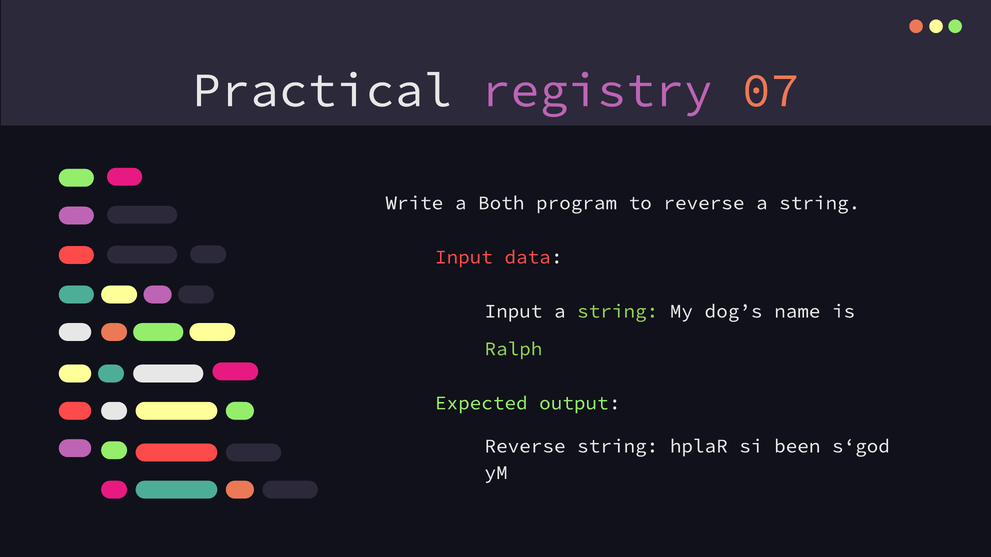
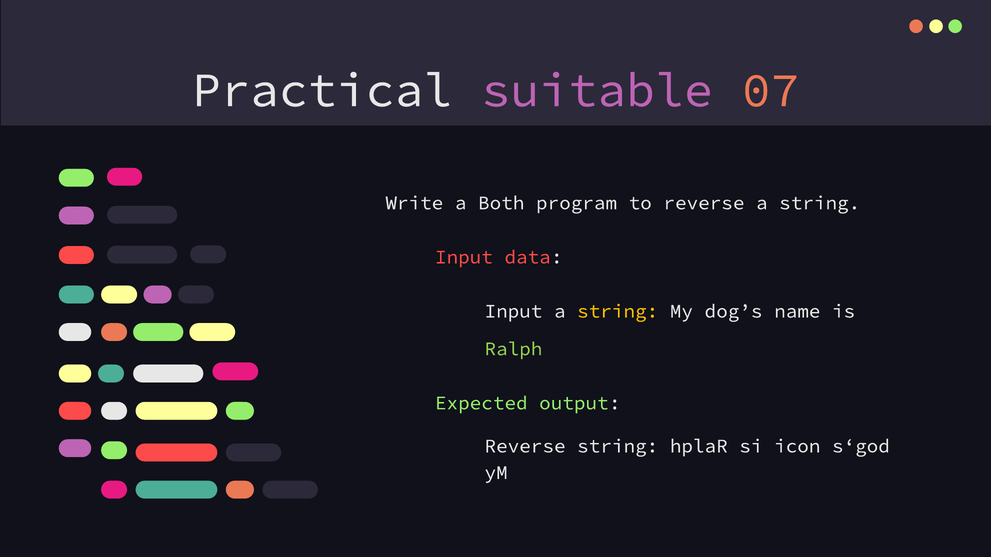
registry: registry -> suitable
string at (618, 311) colour: light green -> yellow
been: been -> icon
